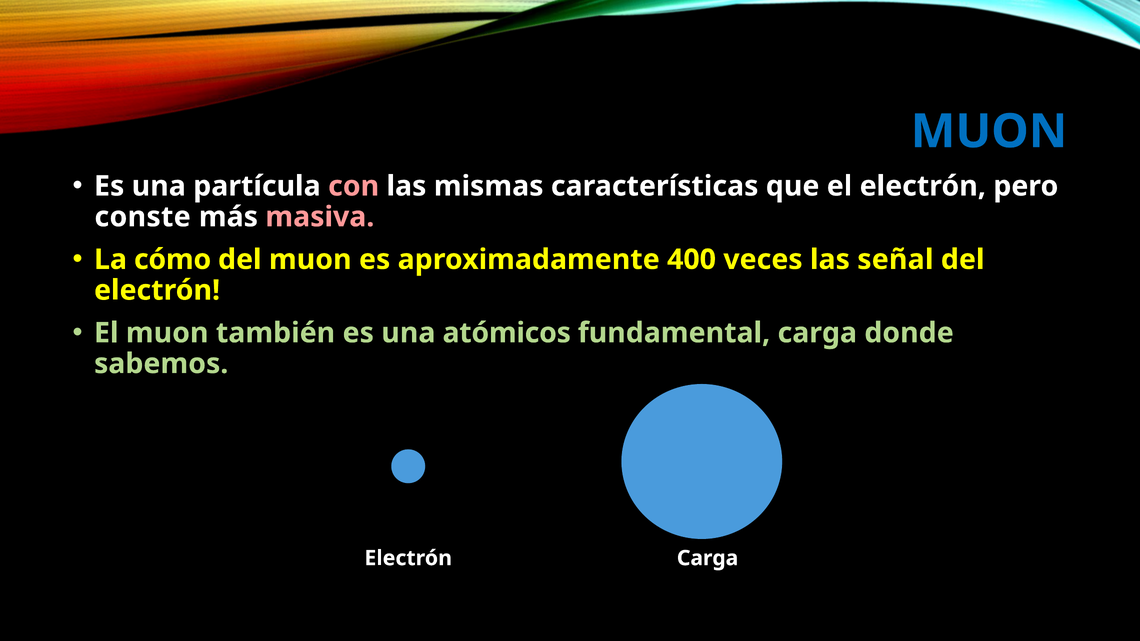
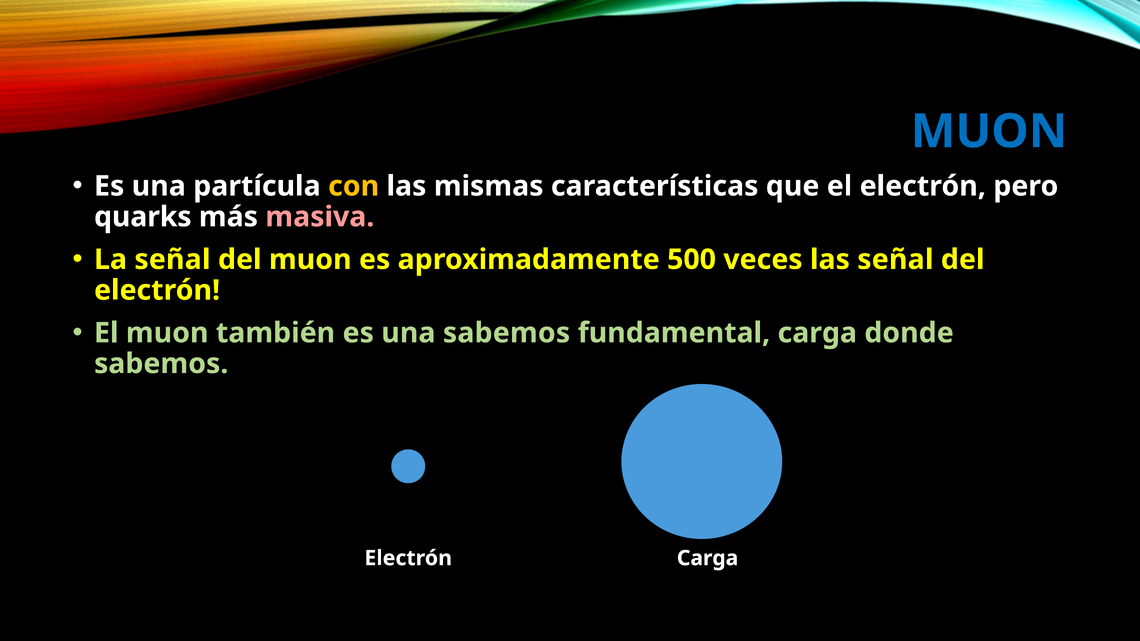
con colour: pink -> yellow
conste: conste -> quarks
La cómo: cómo -> señal
400: 400 -> 500
una atómicos: atómicos -> sabemos
